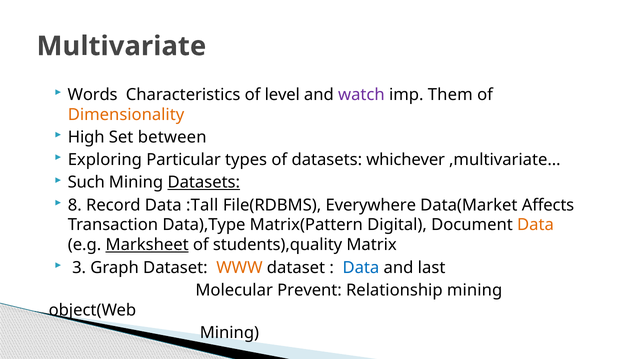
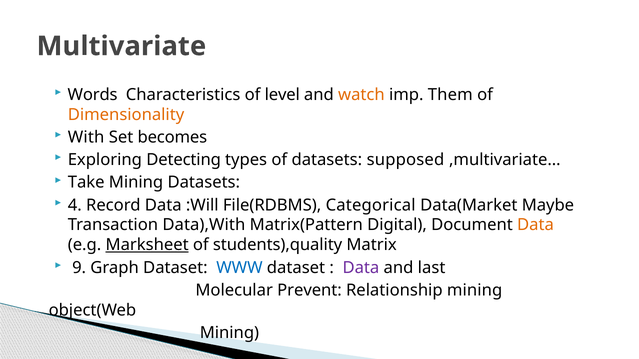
watch colour: purple -> orange
High: High -> With
between: between -> becomes
Particular: Particular -> Detecting
whichever: whichever -> supposed
Such: Such -> Take
Datasets at (204, 183) underline: present -> none
8: 8 -> 4
:Tall: :Tall -> :Will
Everywhere: Everywhere -> Categorical
Affects: Affects -> Maybe
Data),Type: Data),Type -> Data),With
3: 3 -> 9
WWW colour: orange -> blue
Data at (361, 268) colour: blue -> purple
